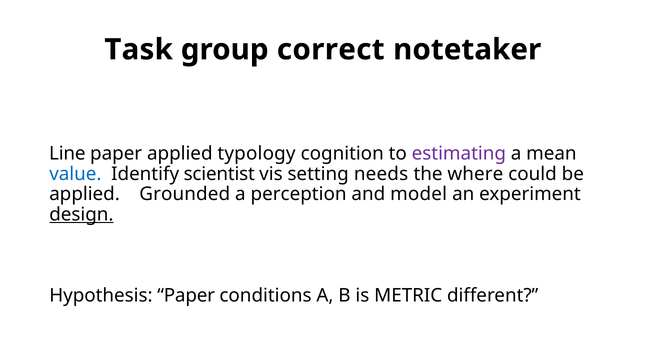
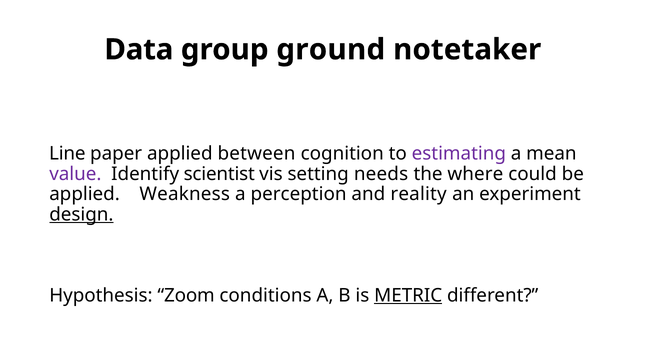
Task: Task -> Data
correct: correct -> ground
typology: typology -> between
value colour: blue -> purple
Grounded: Grounded -> Weakness
model: model -> reality
Hypothesis Paper: Paper -> Zoom
METRIC underline: none -> present
